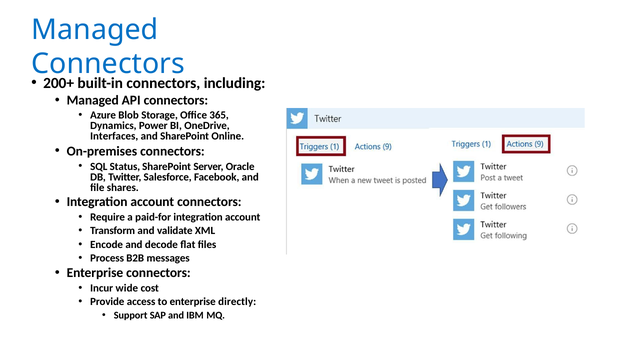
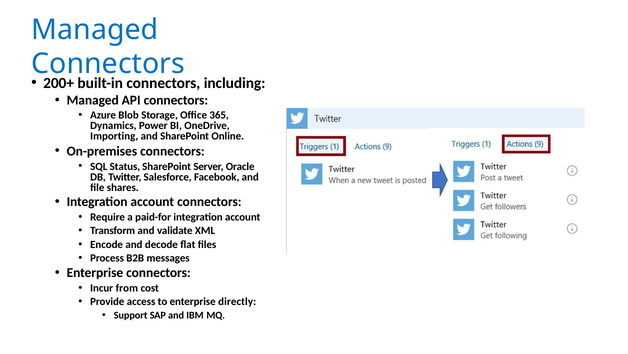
Interfaces: Interfaces -> Importing
wide: wide -> from
